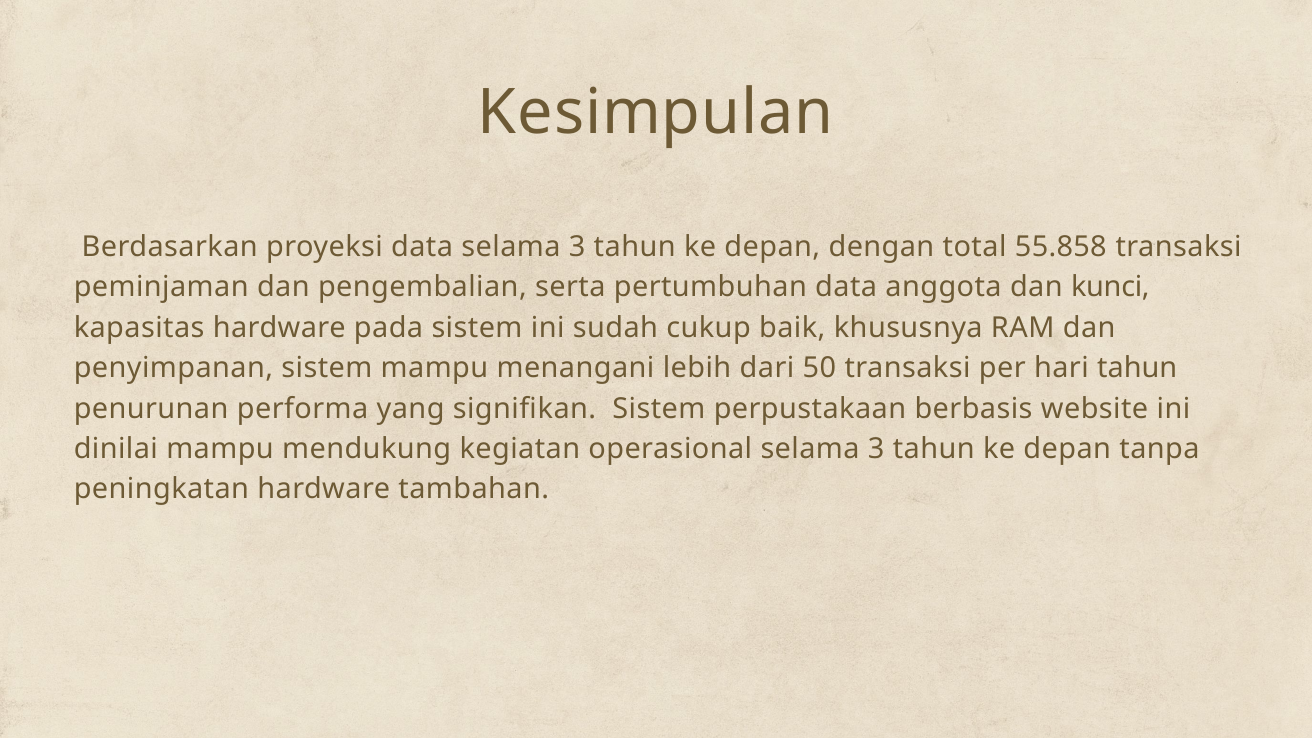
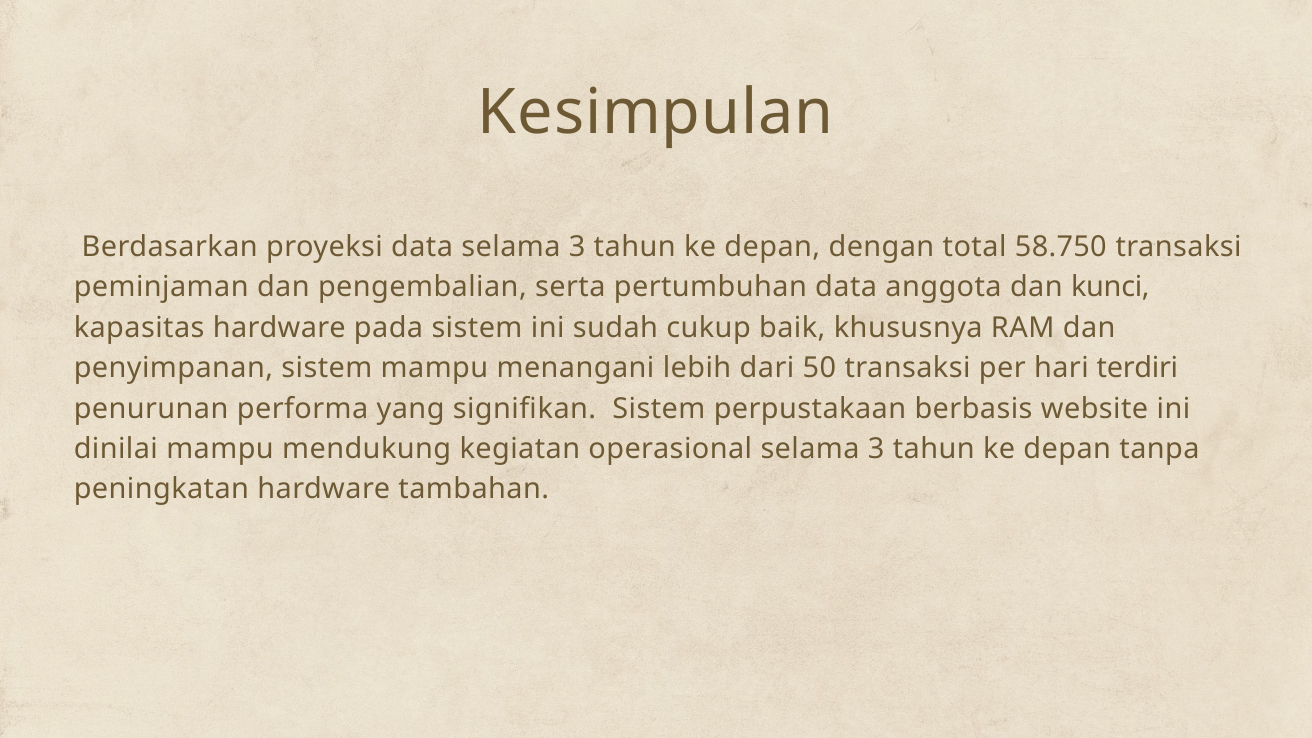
55.858: 55.858 -> 58.750
hari tahun: tahun -> terdiri
